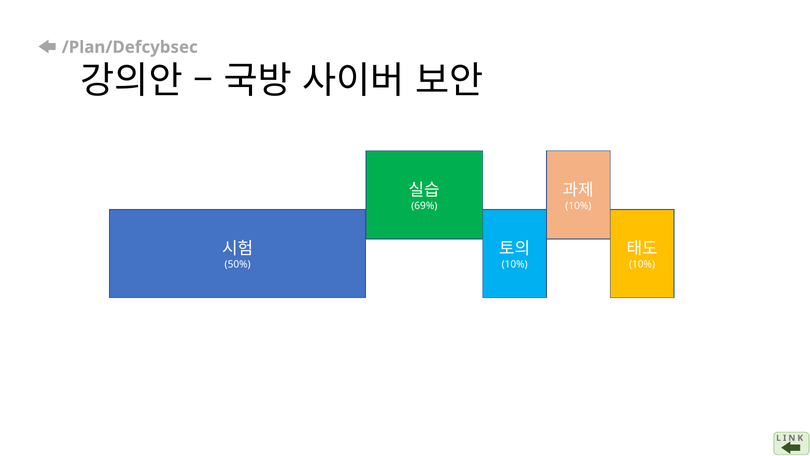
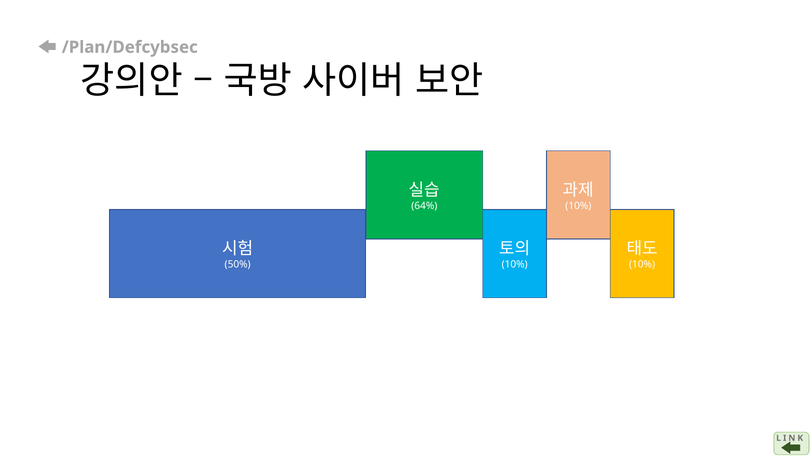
69%: 69% -> 64%
